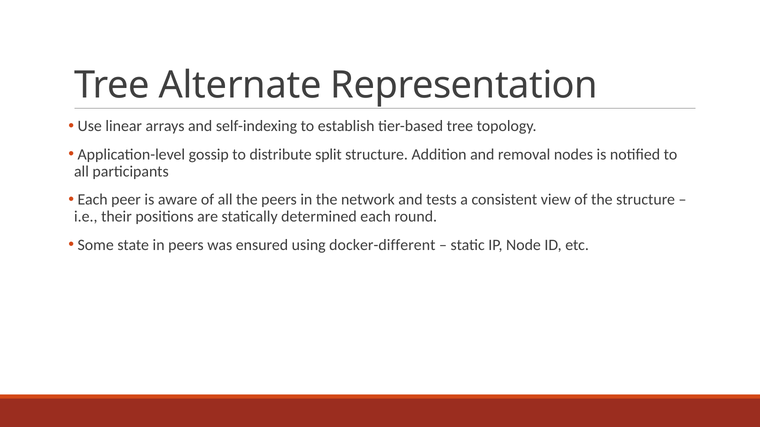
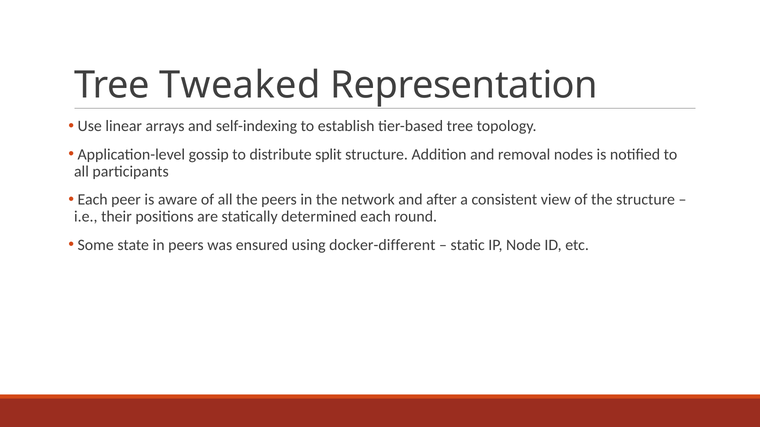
Alternate: Alternate -> Tweaked
tests: tests -> after
